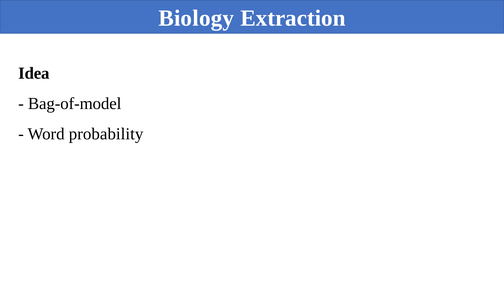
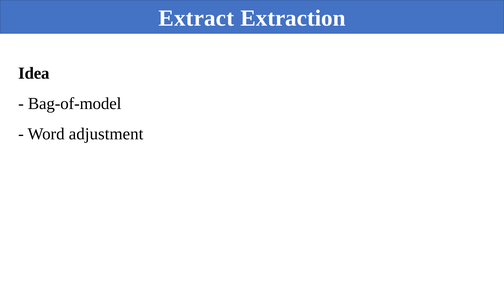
Biology: Biology -> Extract
probability: probability -> adjustment
